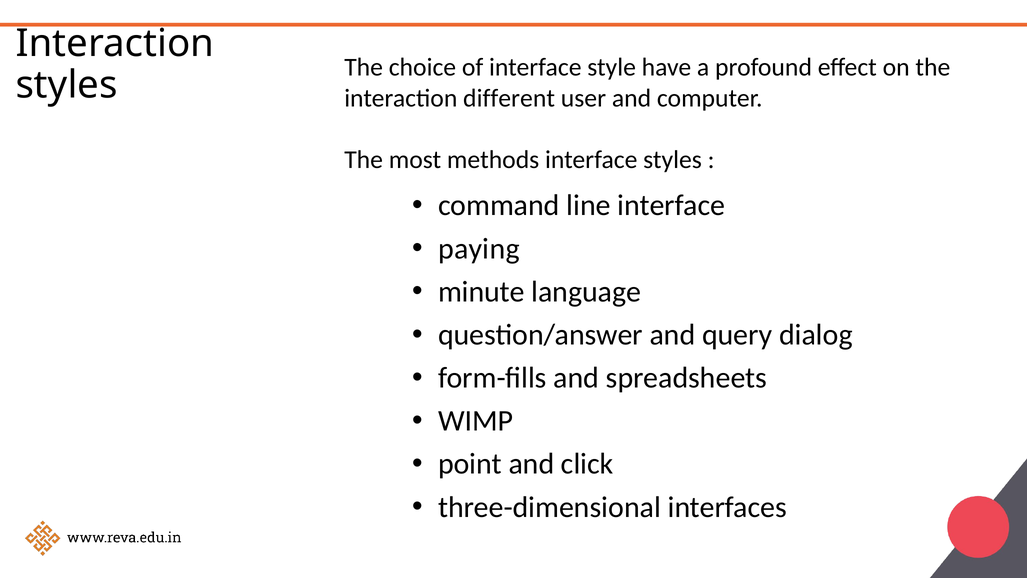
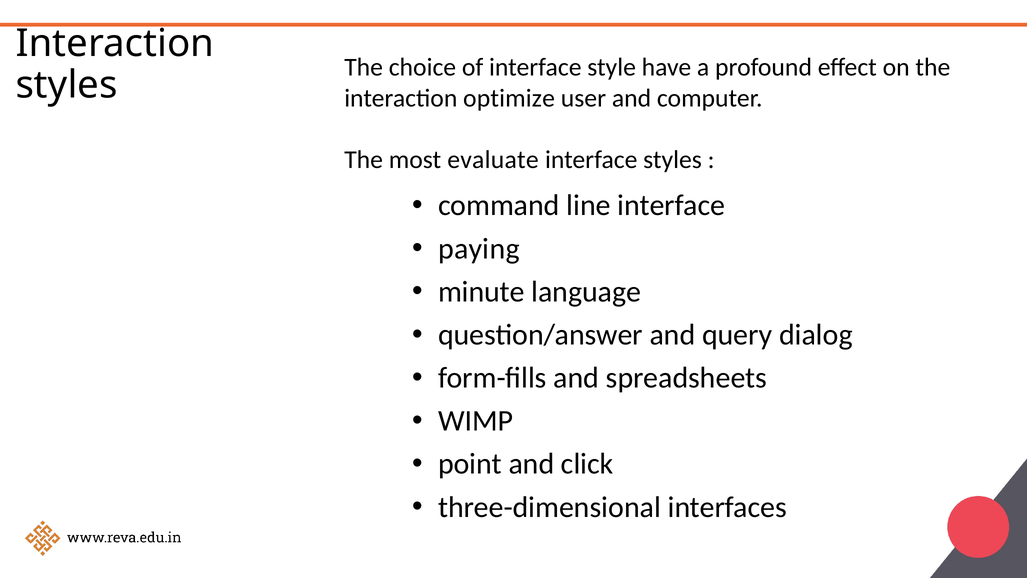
different: different -> optimize
methods: methods -> evaluate
